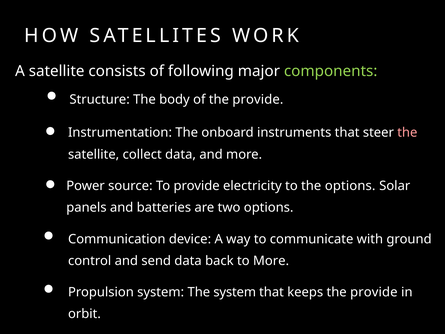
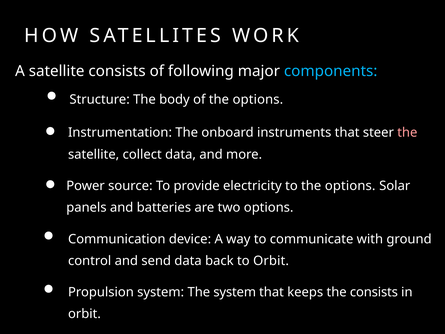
components colour: light green -> light blue
of the provide: provide -> options
to More: More -> Orbit
keeps the provide: provide -> consists
